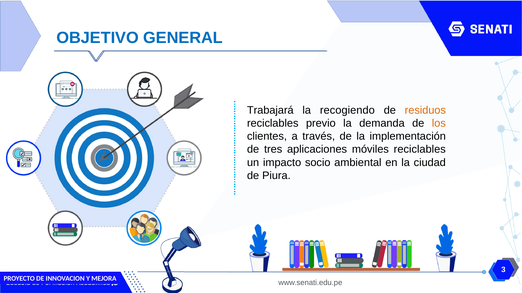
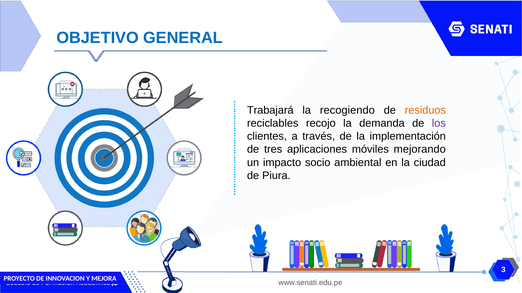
previo: previo -> recojo
los colour: orange -> purple
móviles reciclables: reciclables -> mejorando
